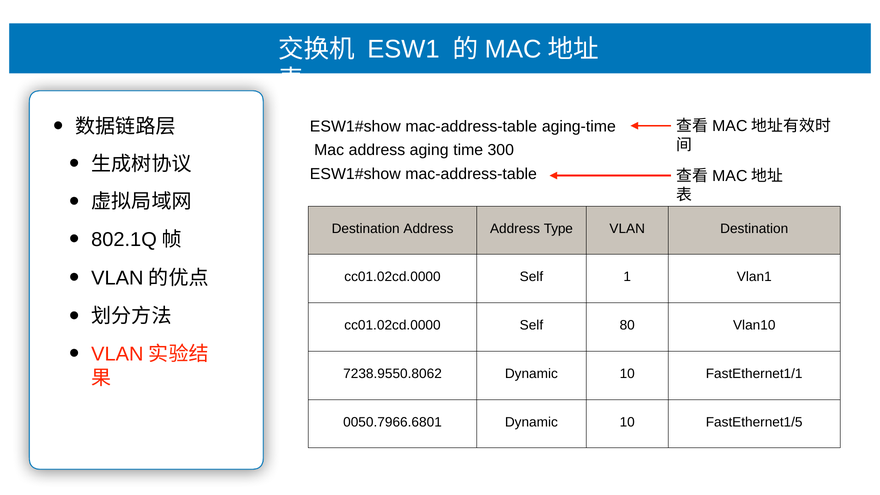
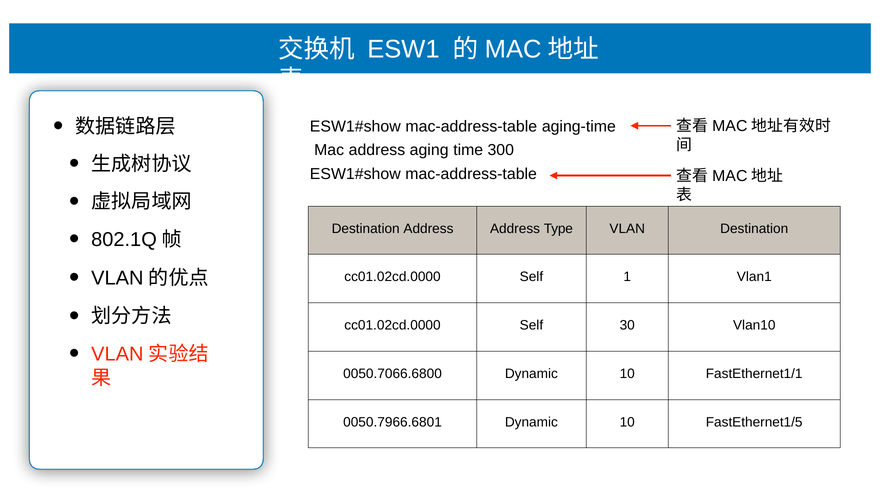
80: 80 -> 30
7238.9550.8062: 7238.9550.8062 -> 0050.7066.6800
